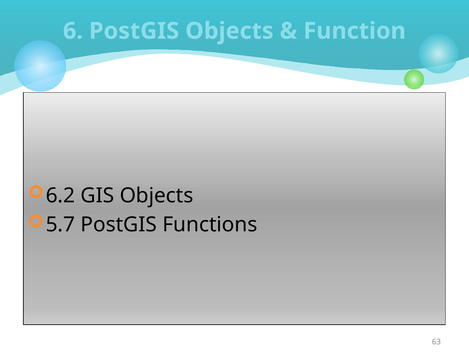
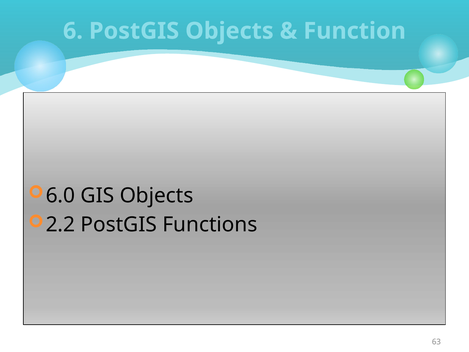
6.2: 6.2 -> 6.0
5.7: 5.7 -> 2.2
